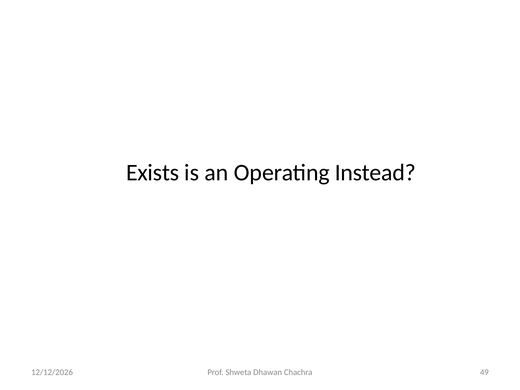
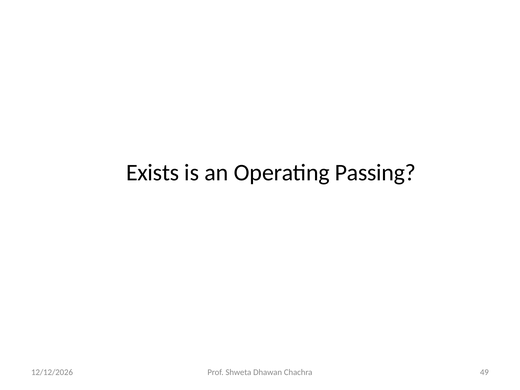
Instead: Instead -> Passing
